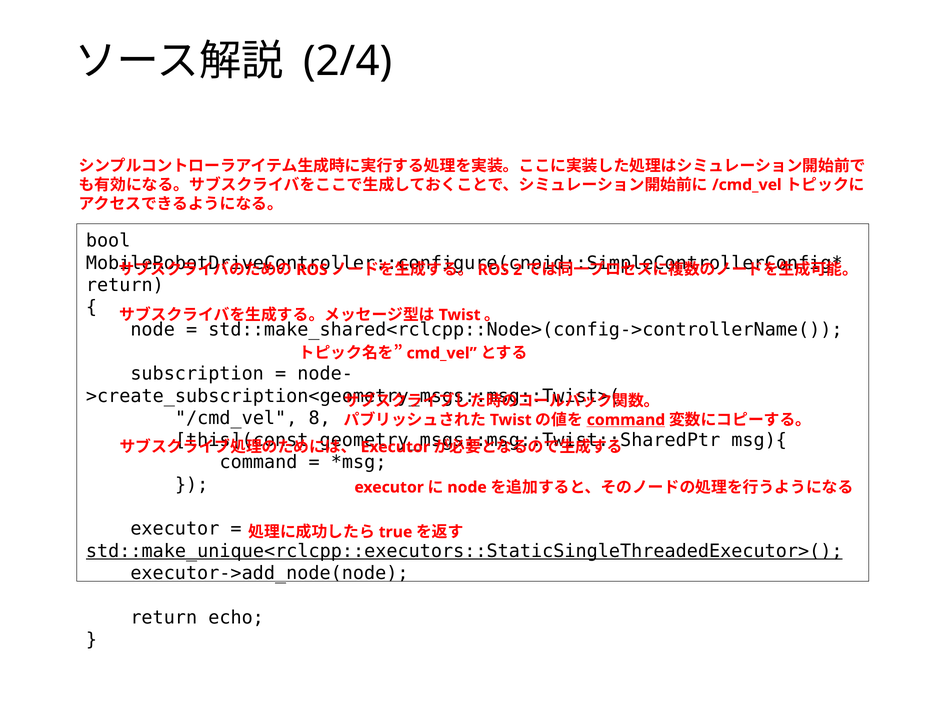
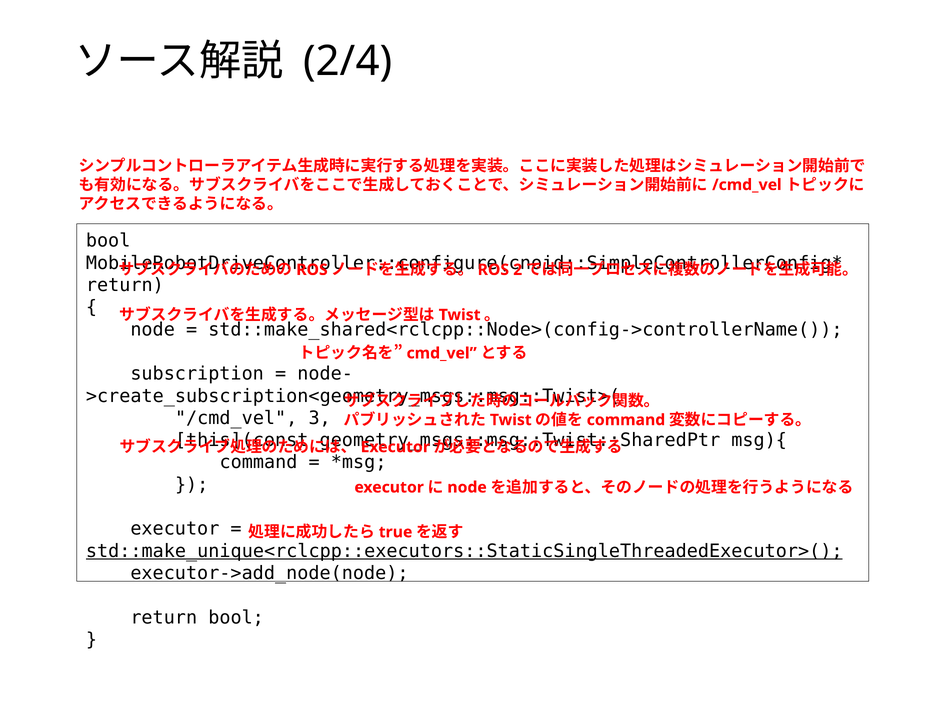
8: 8 -> 3
command at (626, 420) underline: present -> none
return echo: echo -> bool
